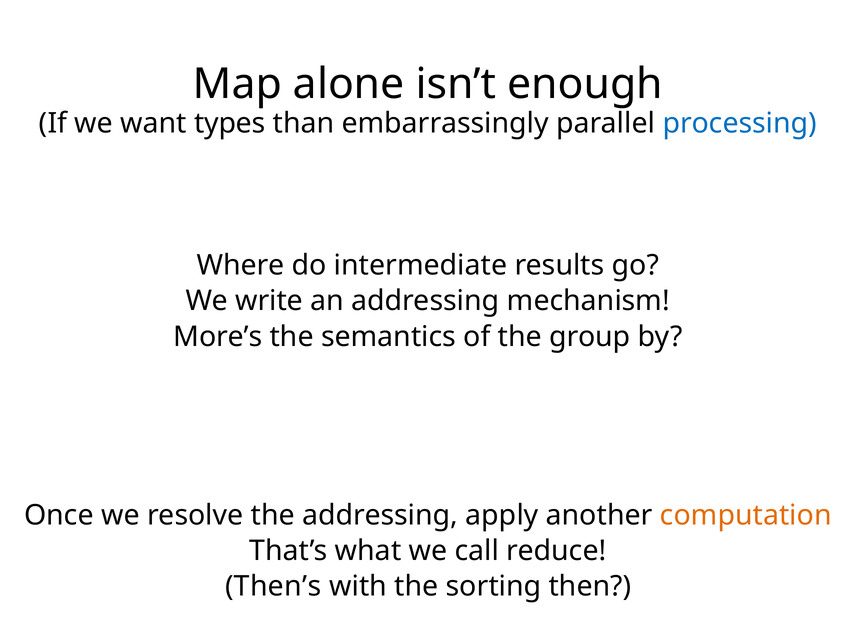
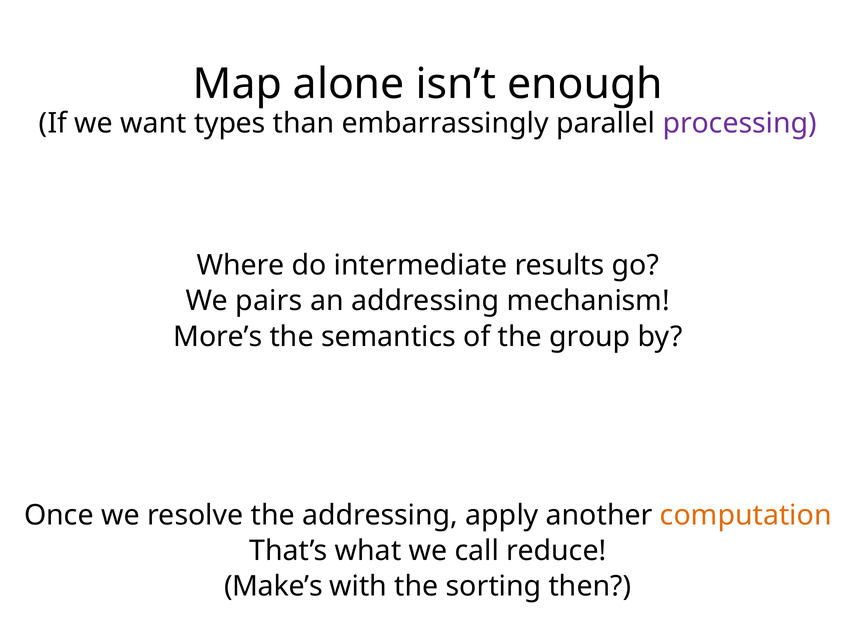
processing colour: blue -> purple
write: write -> pairs
Then’s: Then’s -> Make’s
